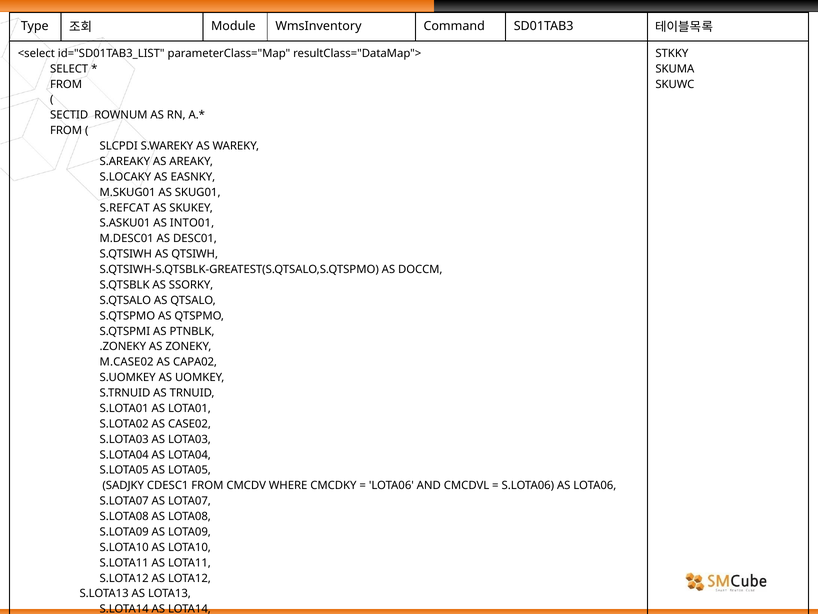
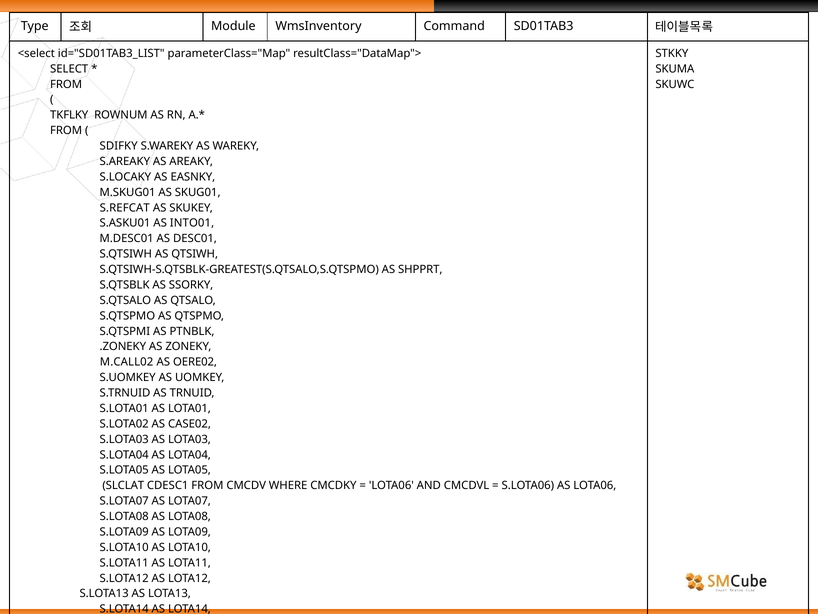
SECTID: SECTID -> TKFLKY
SLCPDI: SLCPDI -> SDIFKY
DOCCM: DOCCM -> SHPPRT
M.CASE02: M.CASE02 -> M.CALL02
CAPA02: CAPA02 -> OERE02
SADJKY: SADJKY -> SLCLAT
